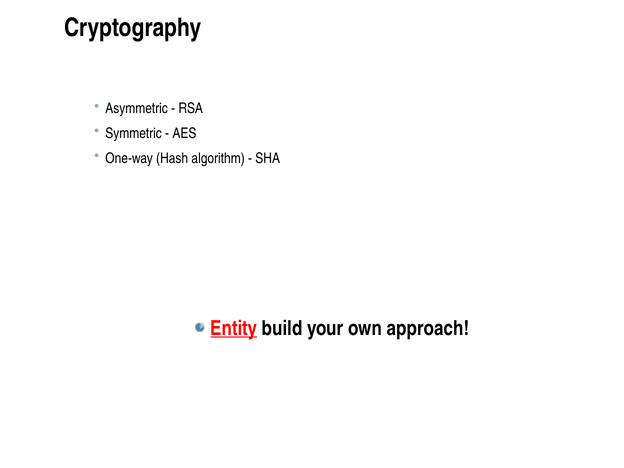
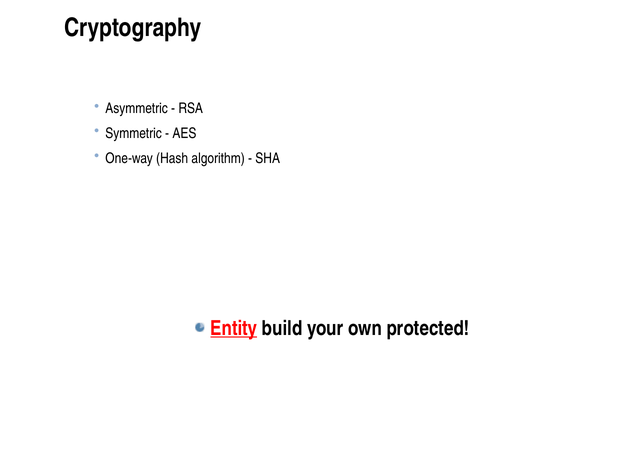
approach: approach -> protected
